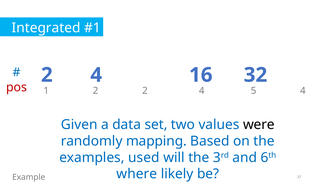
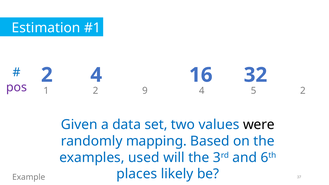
Integrated: Integrated -> Estimation
pos colour: red -> purple
2 at (145, 91): 2 -> 9
4 at (303, 91): 4 -> 2
where: where -> places
